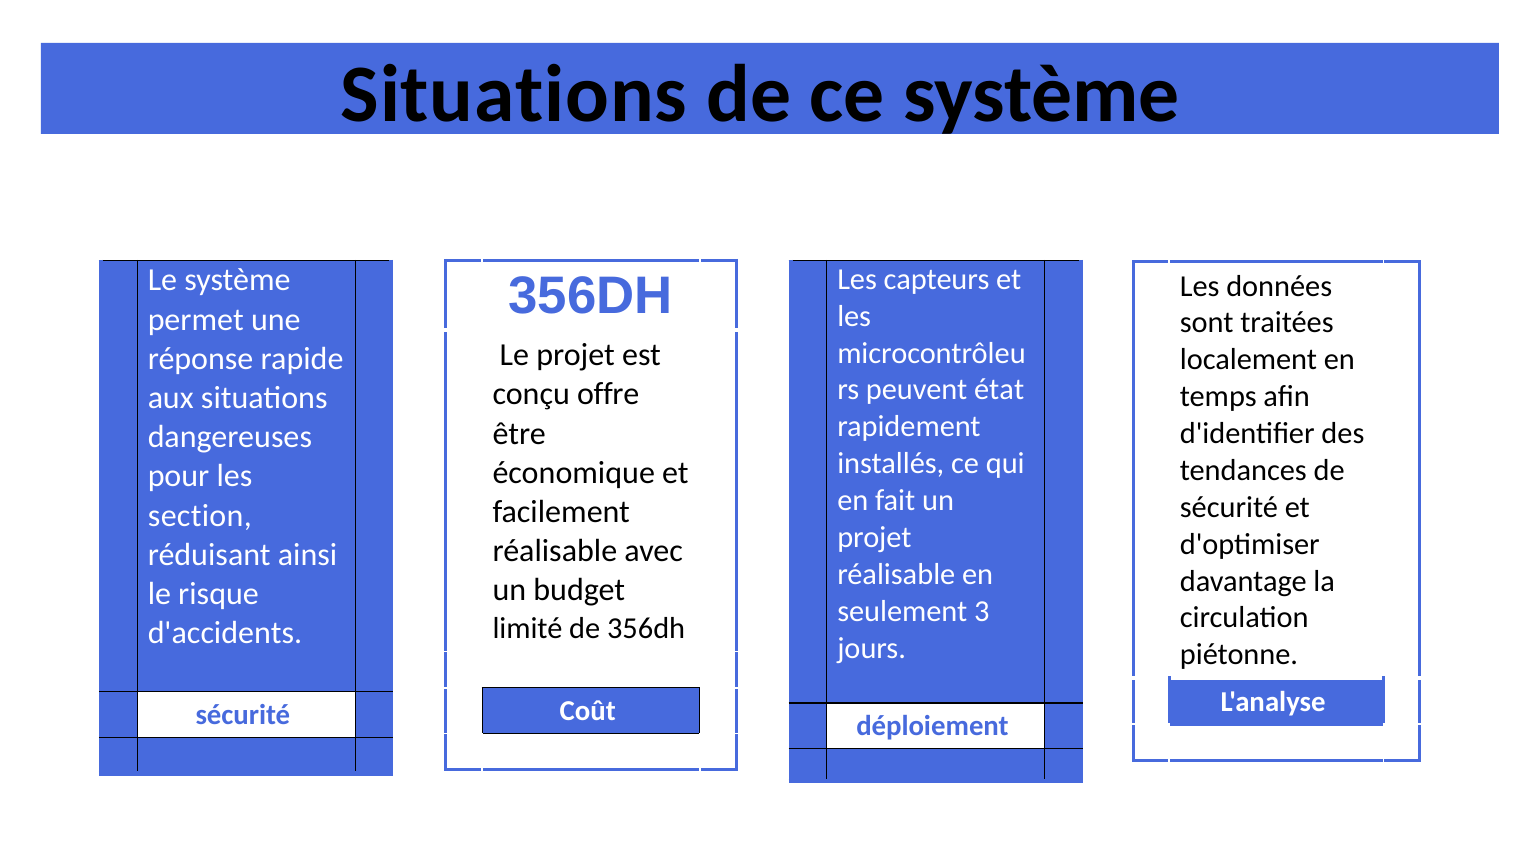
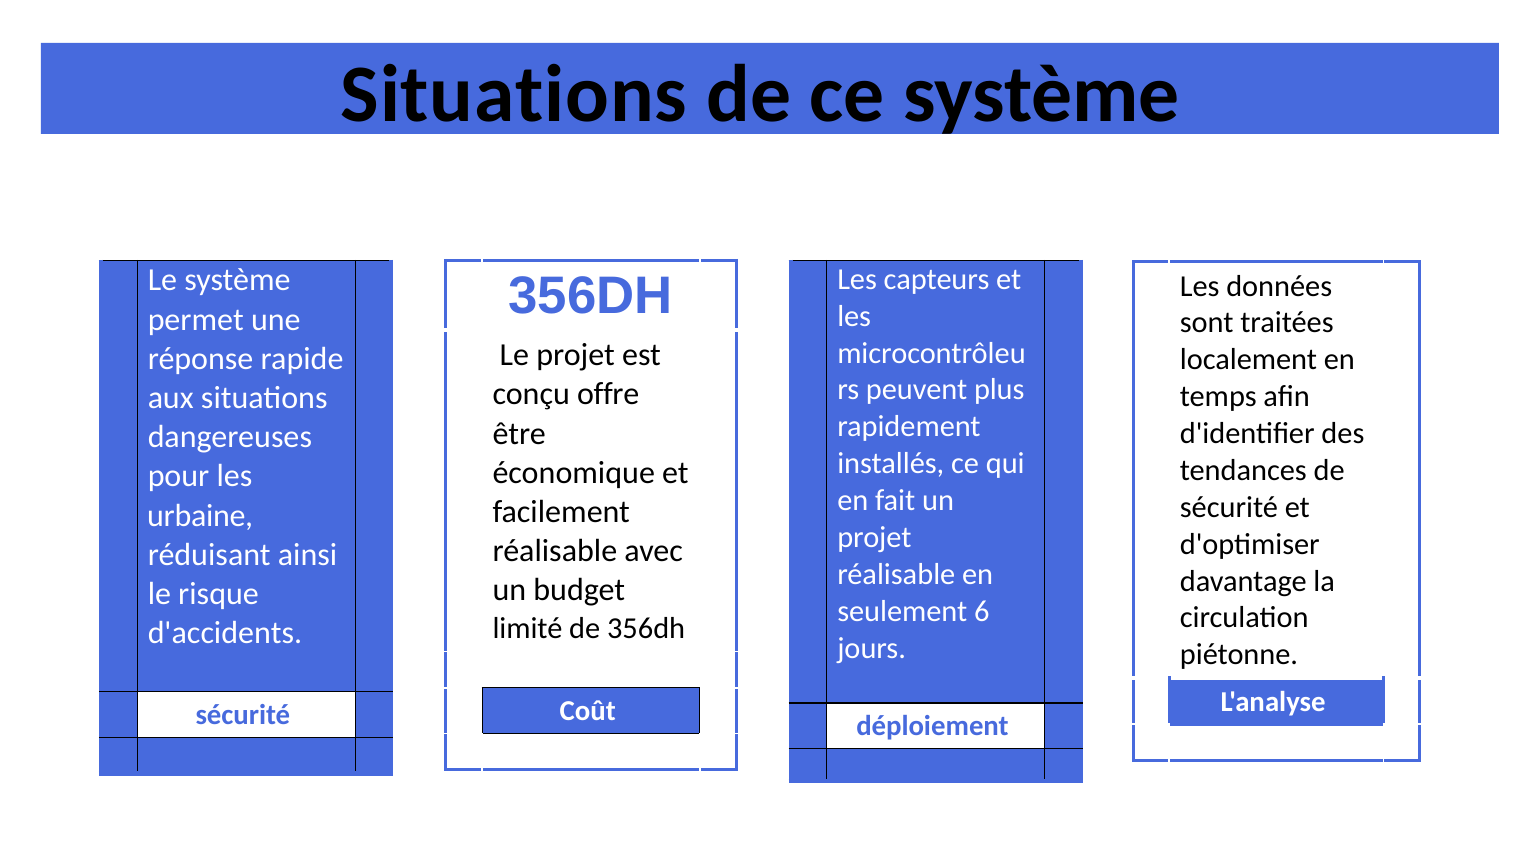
état: état -> plus
section: section -> urbaine
3: 3 -> 6
